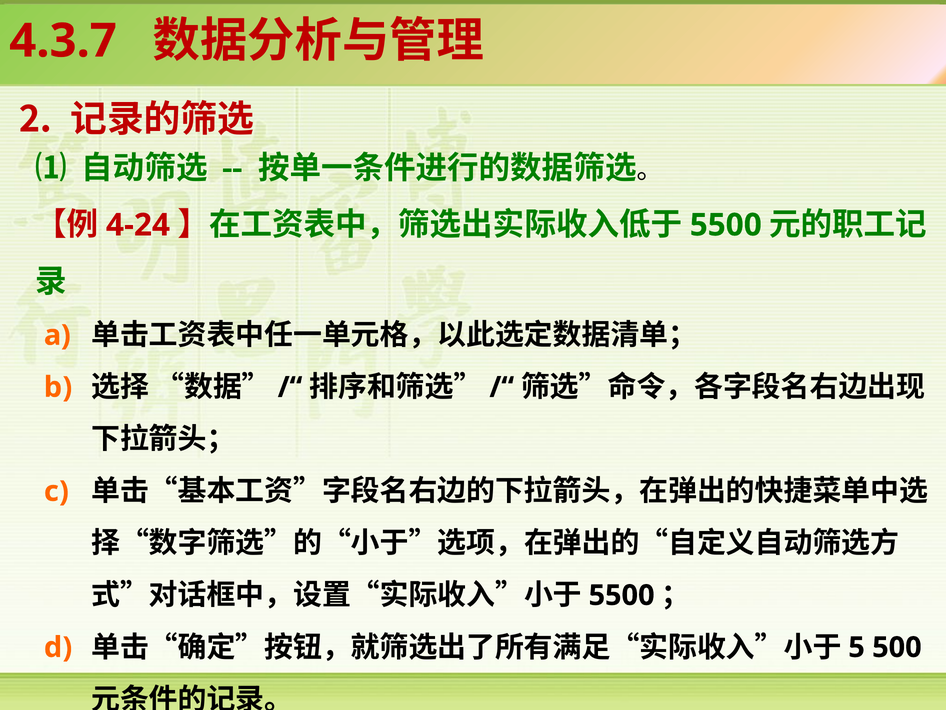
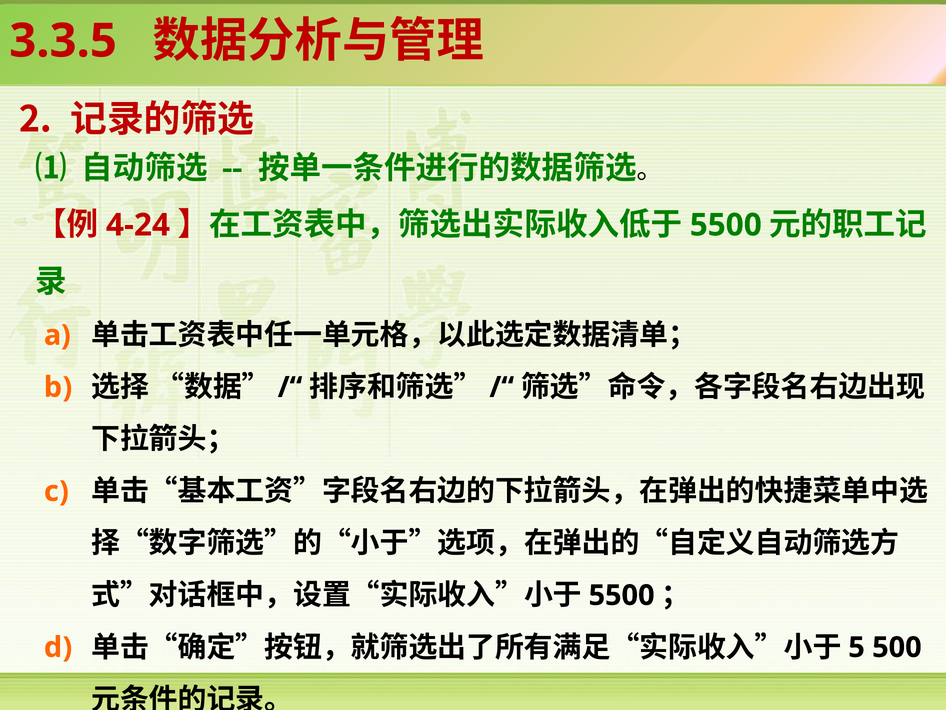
4.3.7: 4.3.7 -> 3.3.5
